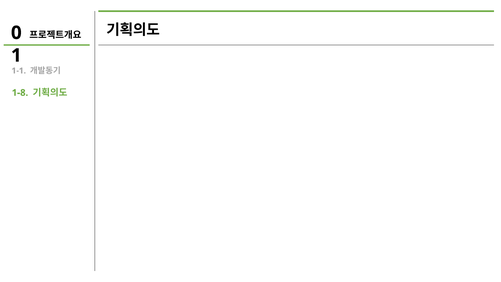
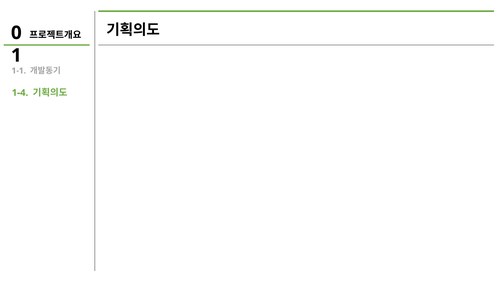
1-8: 1-8 -> 1-4
